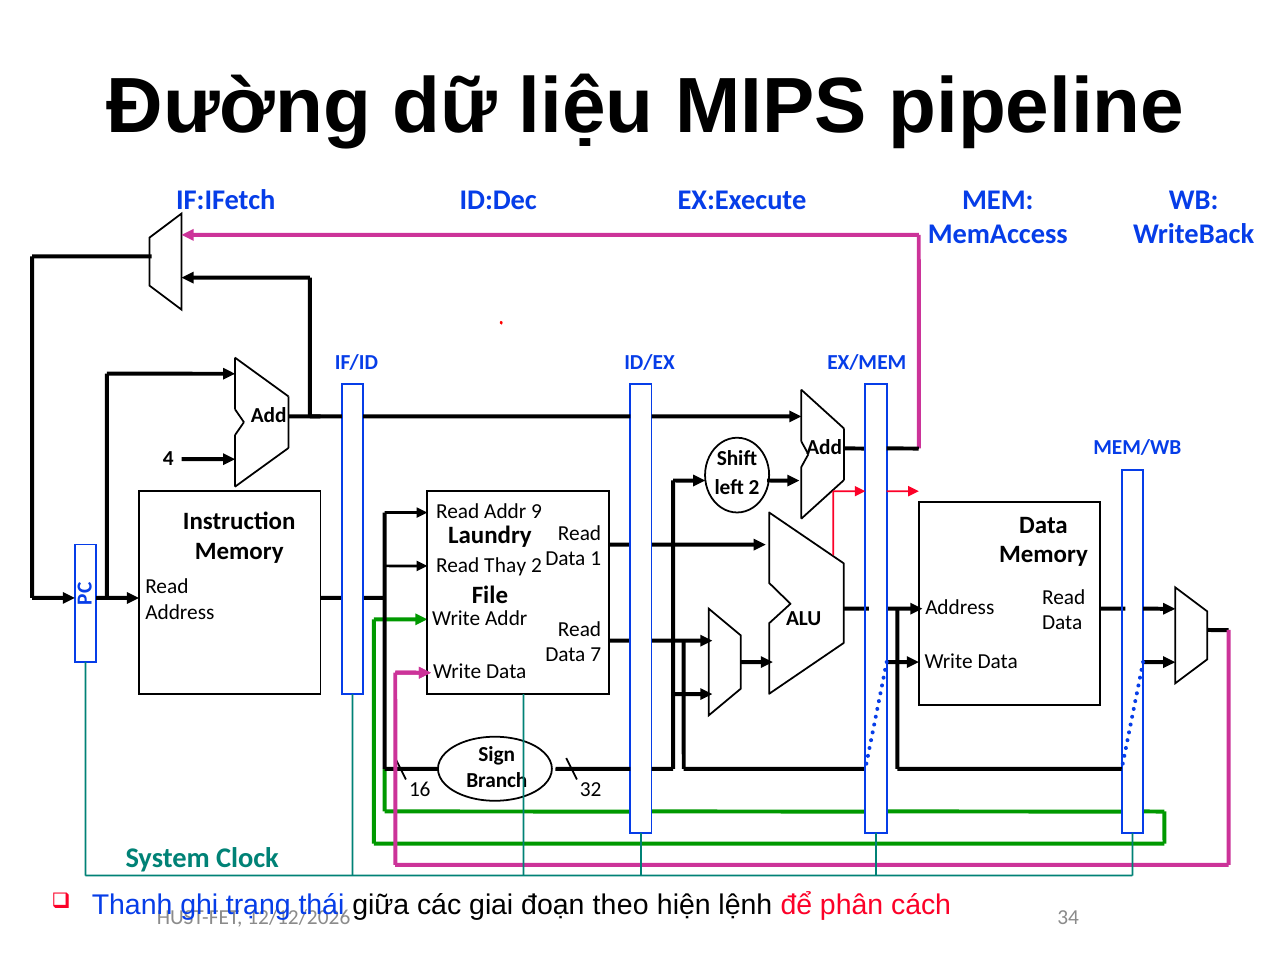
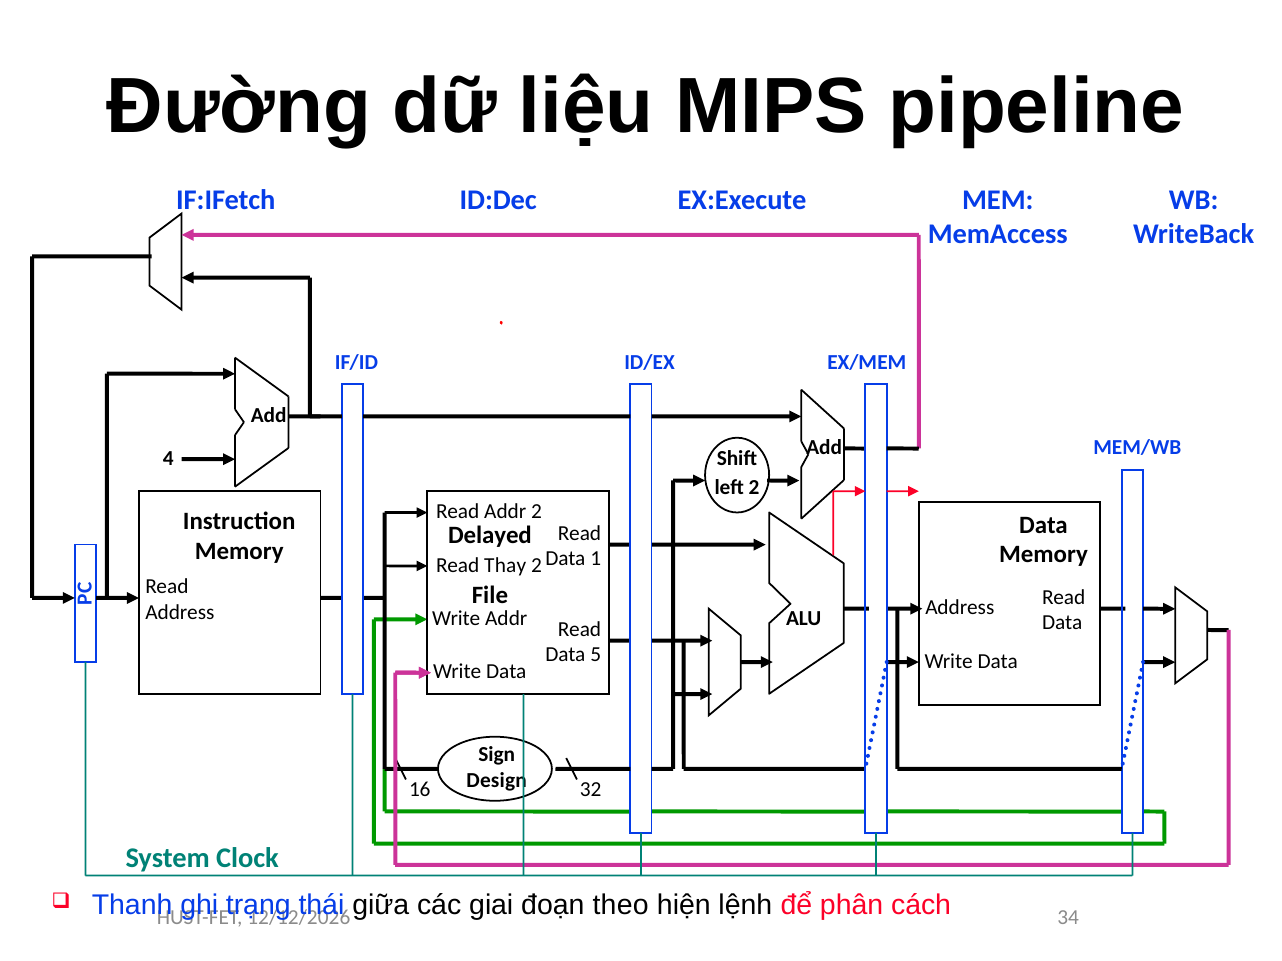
Addr 9: 9 -> 2
Laundry: Laundry -> Delayed
7: 7 -> 5
Branch: Branch -> Design
